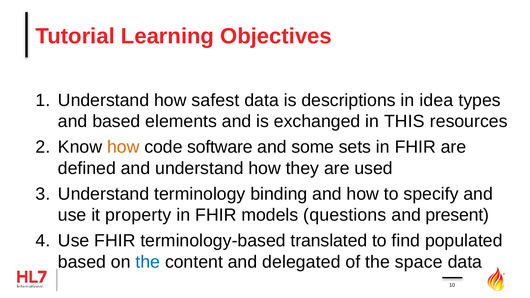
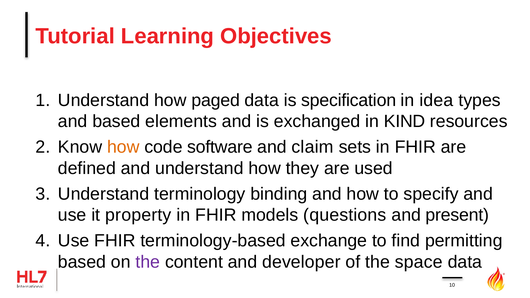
safest: safest -> paged
descriptions: descriptions -> specification
THIS: THIS -> KIND
some: some -> claim
translated: translated -> exchange
populated: populated -> permitting
the at (148, 262) colour: blue -> purple
delegated: delegated -> developer
